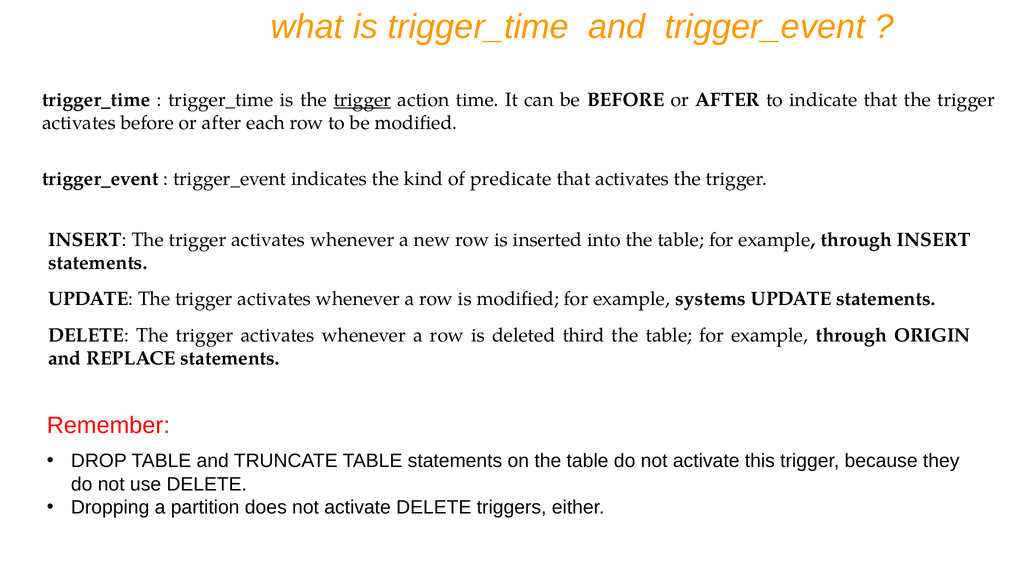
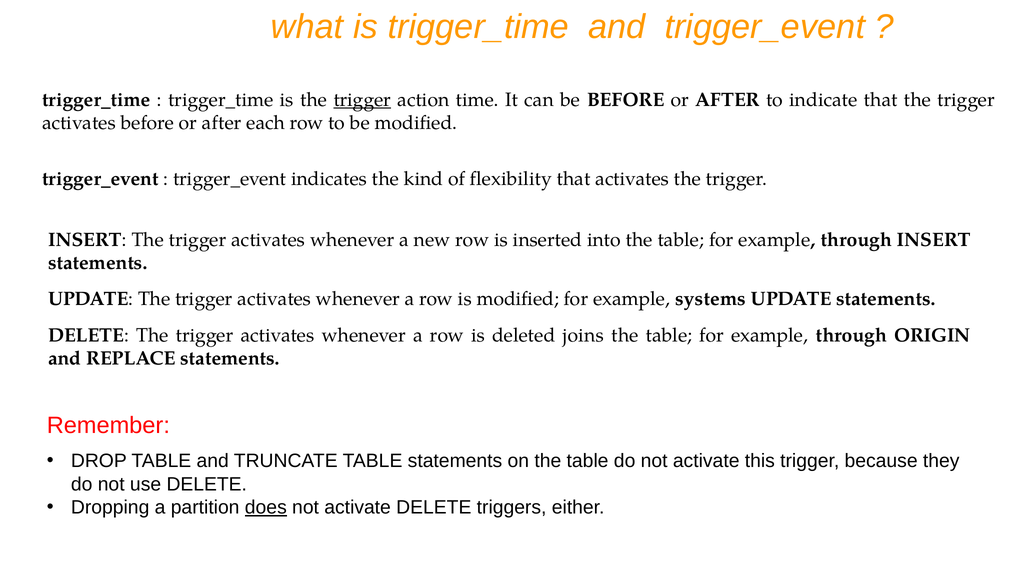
predicate: predicate -> flexibility
third: third -> joins
does underline: none -> present
